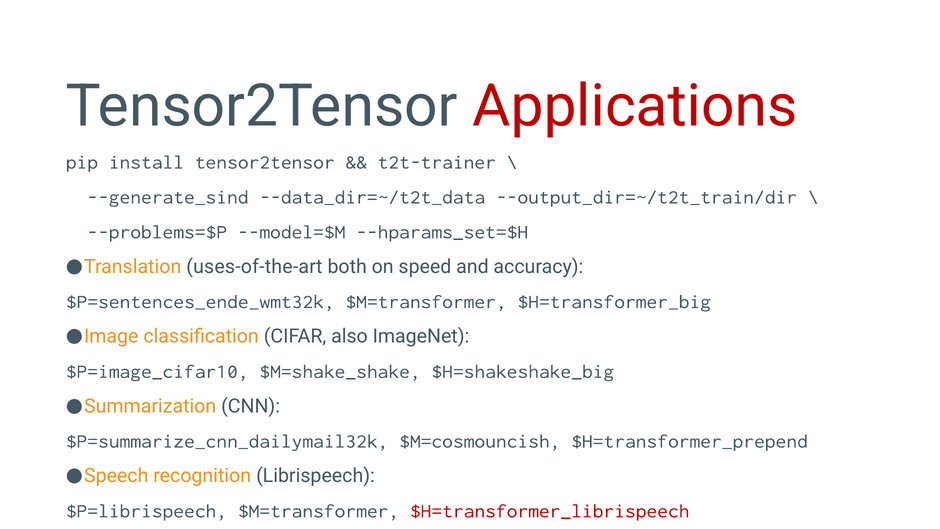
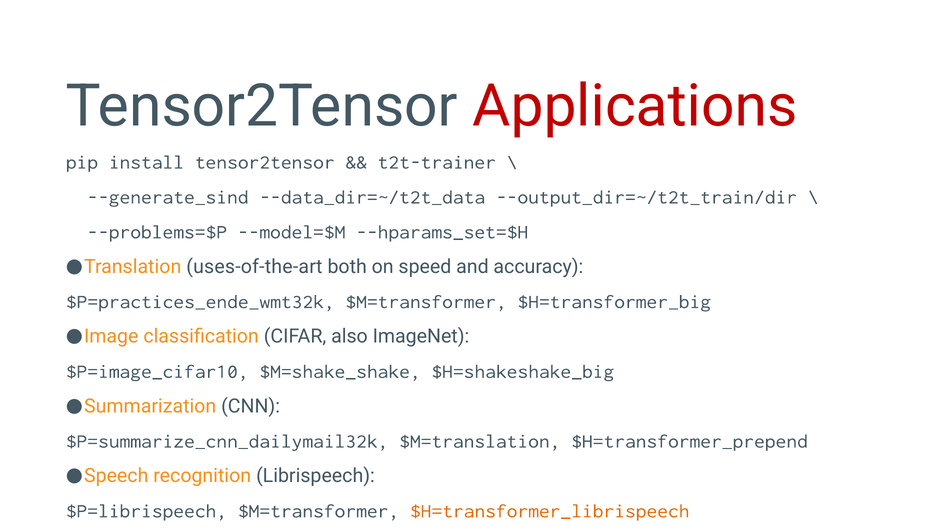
$P=sentences_ende_wmt32k: $P=sentences_ende_wmt32k -> $P=practices_ende_wmt32k
$M=cosmouncish: $M=cosmouncish -> $M=translation
$H=transformer_librispeech colour: red -> orange
